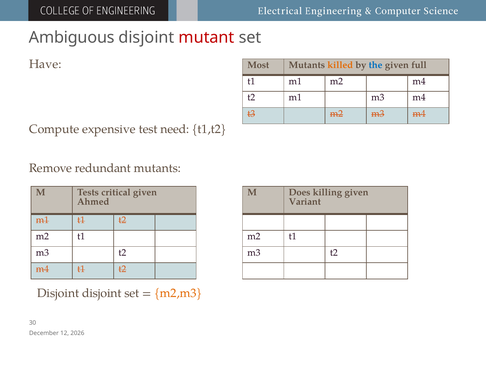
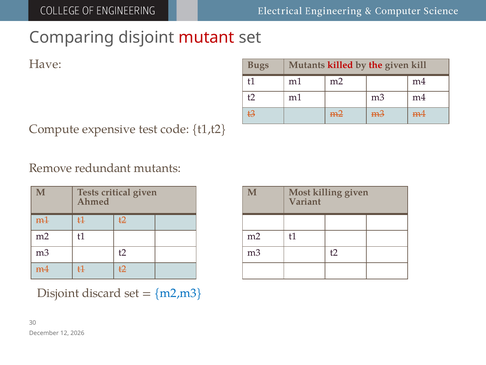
Ambiguous: Ambiguous -> Comparing
Most: Most -> Bugs
killed colour: orange -> red
the colour: blue -> red
full: full -> kill
need: need -> code
Does: Does -> Most
Disjoint disjoint: disjoint -> discard
m2,m3 colour: orange -> blue
